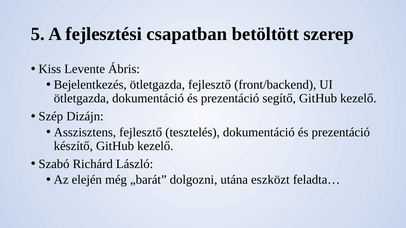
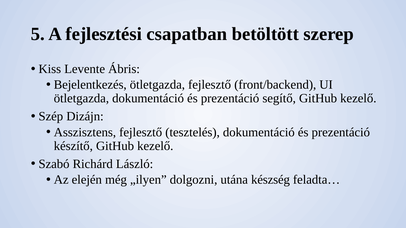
„barát: „barát -> „ilyen
eszközt: eszközt -> készség
